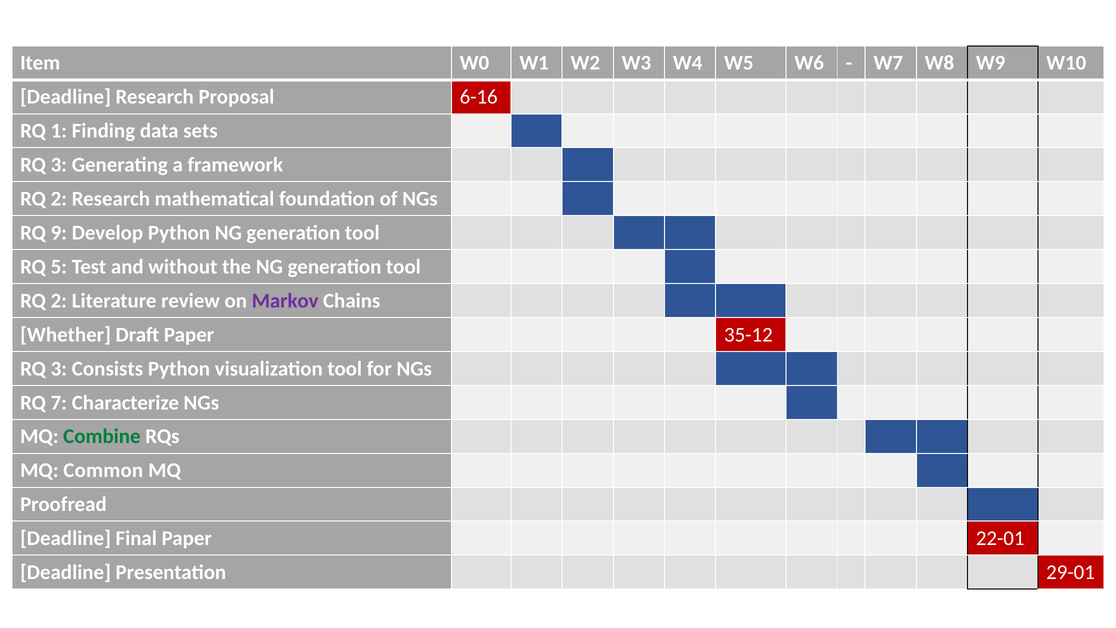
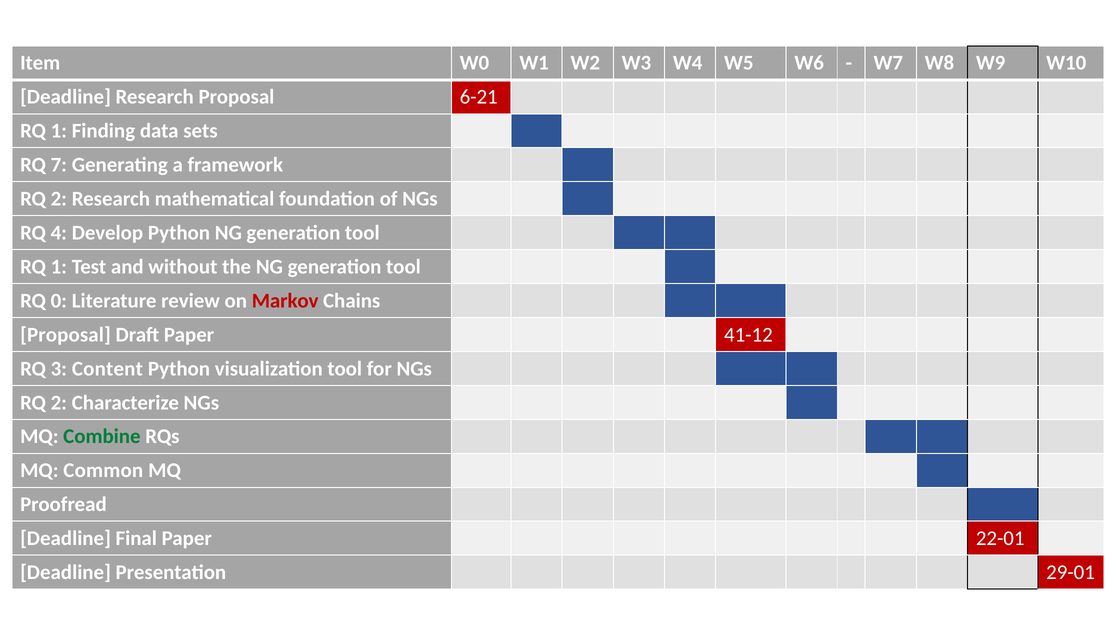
6-16: 6-16 -> 6-21
3 at (59, 165): 3 -> 7
9: 9 -> 4
5 at (59, 267): 5 -> 1
2 at (59, 301): 2 -> 0
Markov colour: purple -> red
Whether at (66, 335): Whether -> Proposal
35-12: 35-12 -> 41-12
Consists: Consists -> Content
7 at (59, 402): 7 -> 2
